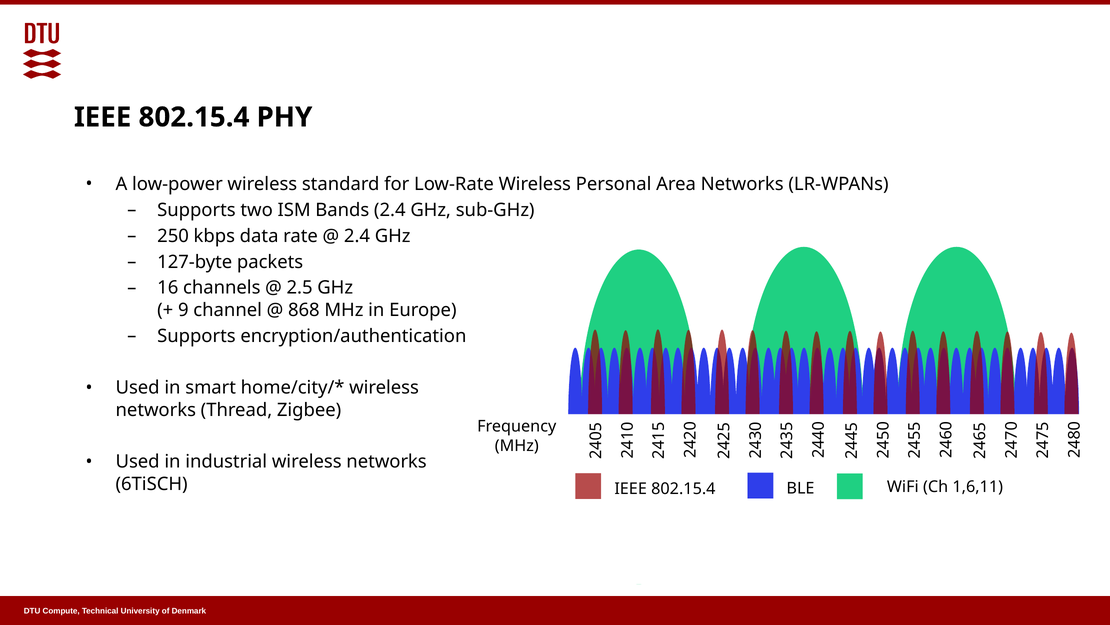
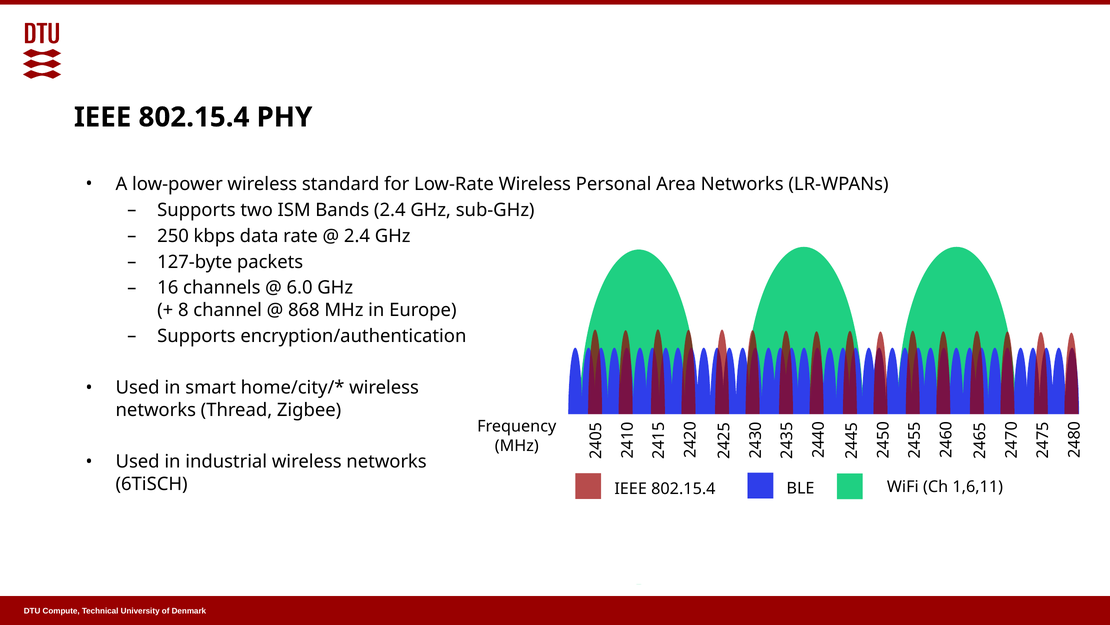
2.5: 2.5 -> 6.0
9 at (183, 310): 9 -> 8
